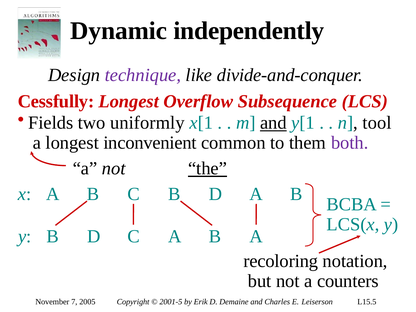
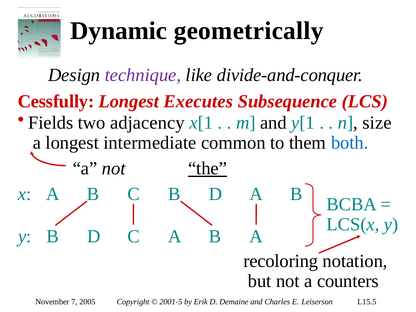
independently: independently -> geometrically
Overflow: Overflow -> Executes
uniformly: uniformly -> adjacency
and at (273, 123) underline: present -> none
tool: tool -> size
inconvenient: inconvenient -> intermediate
both colour: purple -> blue
